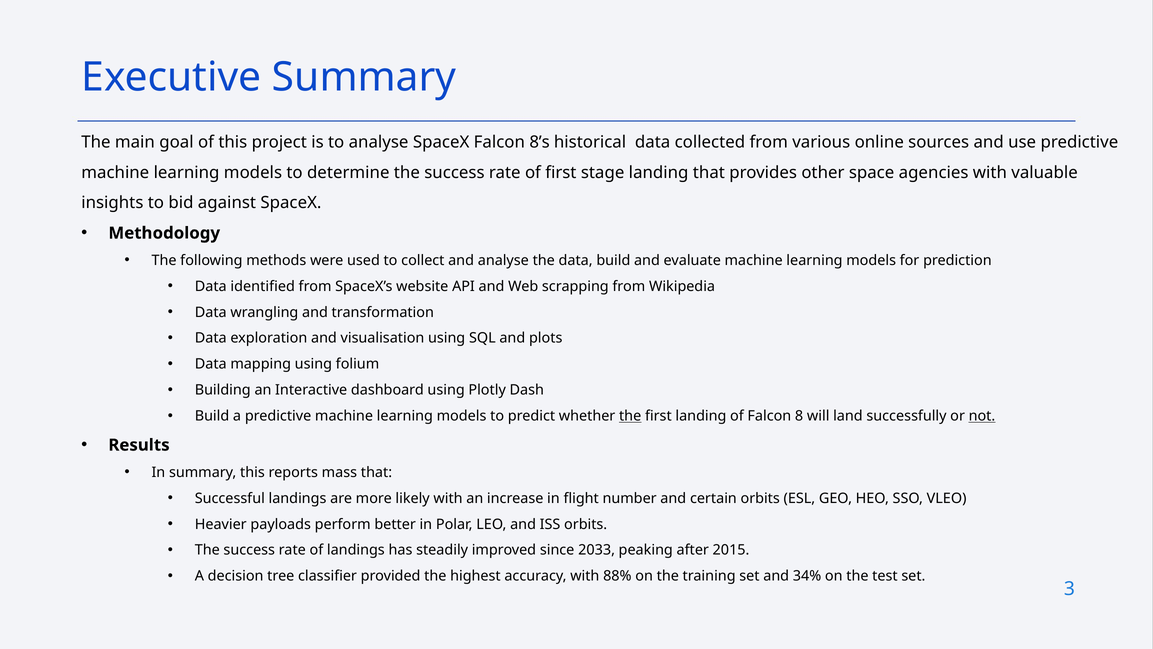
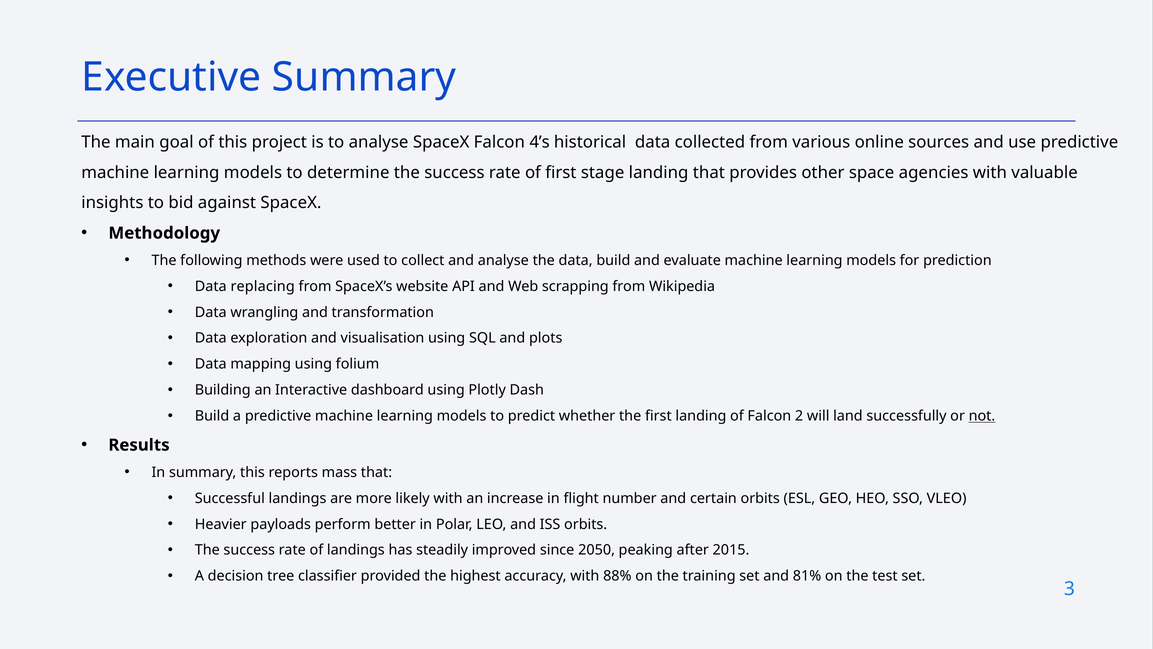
8’s: 8’s -> 4’s
identified: identified -> replacing
the at (630, 416) underline: present -> none
8: 8 -> 2
2033: 2033 -> 2050
34%: 34% -> 81%
